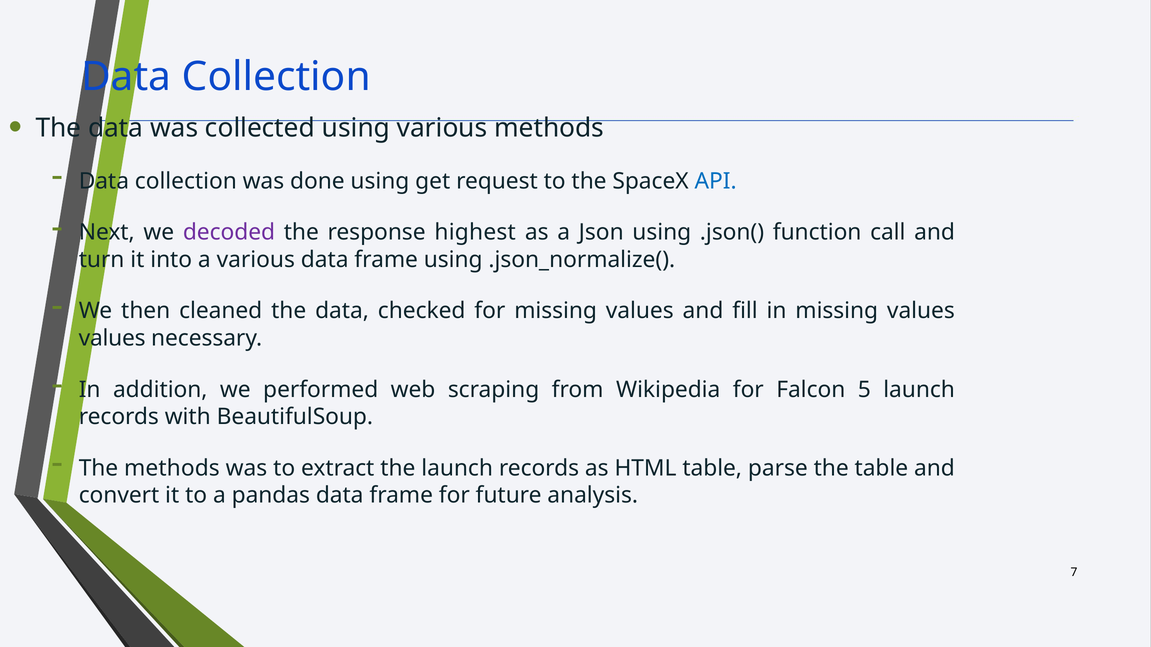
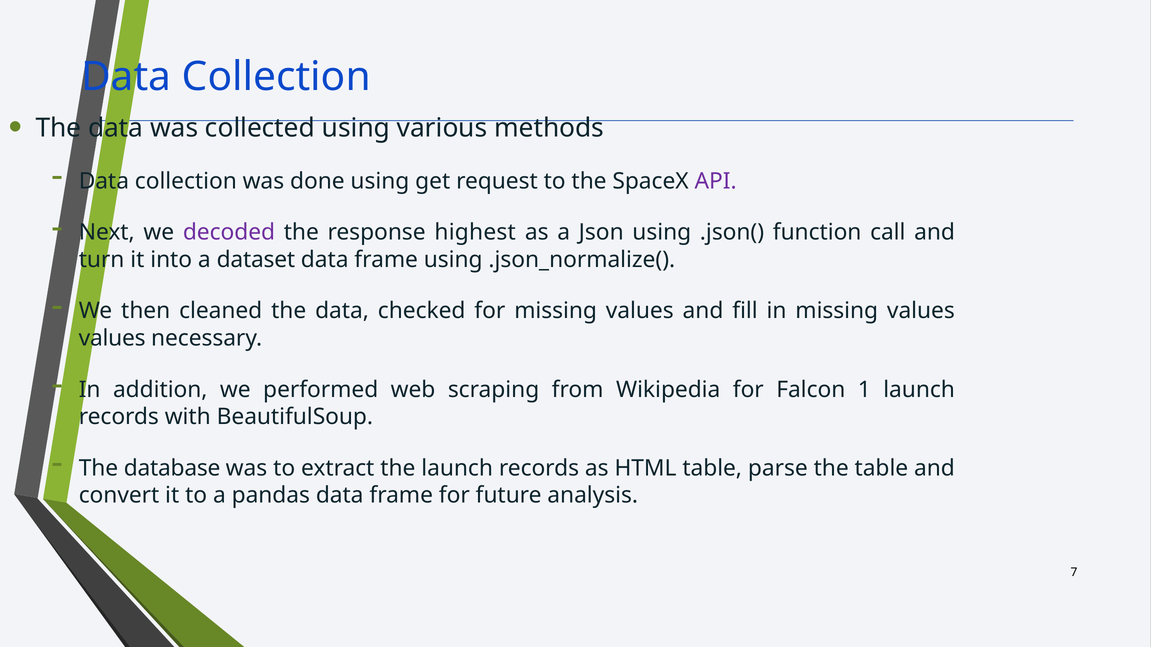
API colour: blue -> purple
a various: various -> dataset
5: 5 -> 1
The methods: methods -> database
